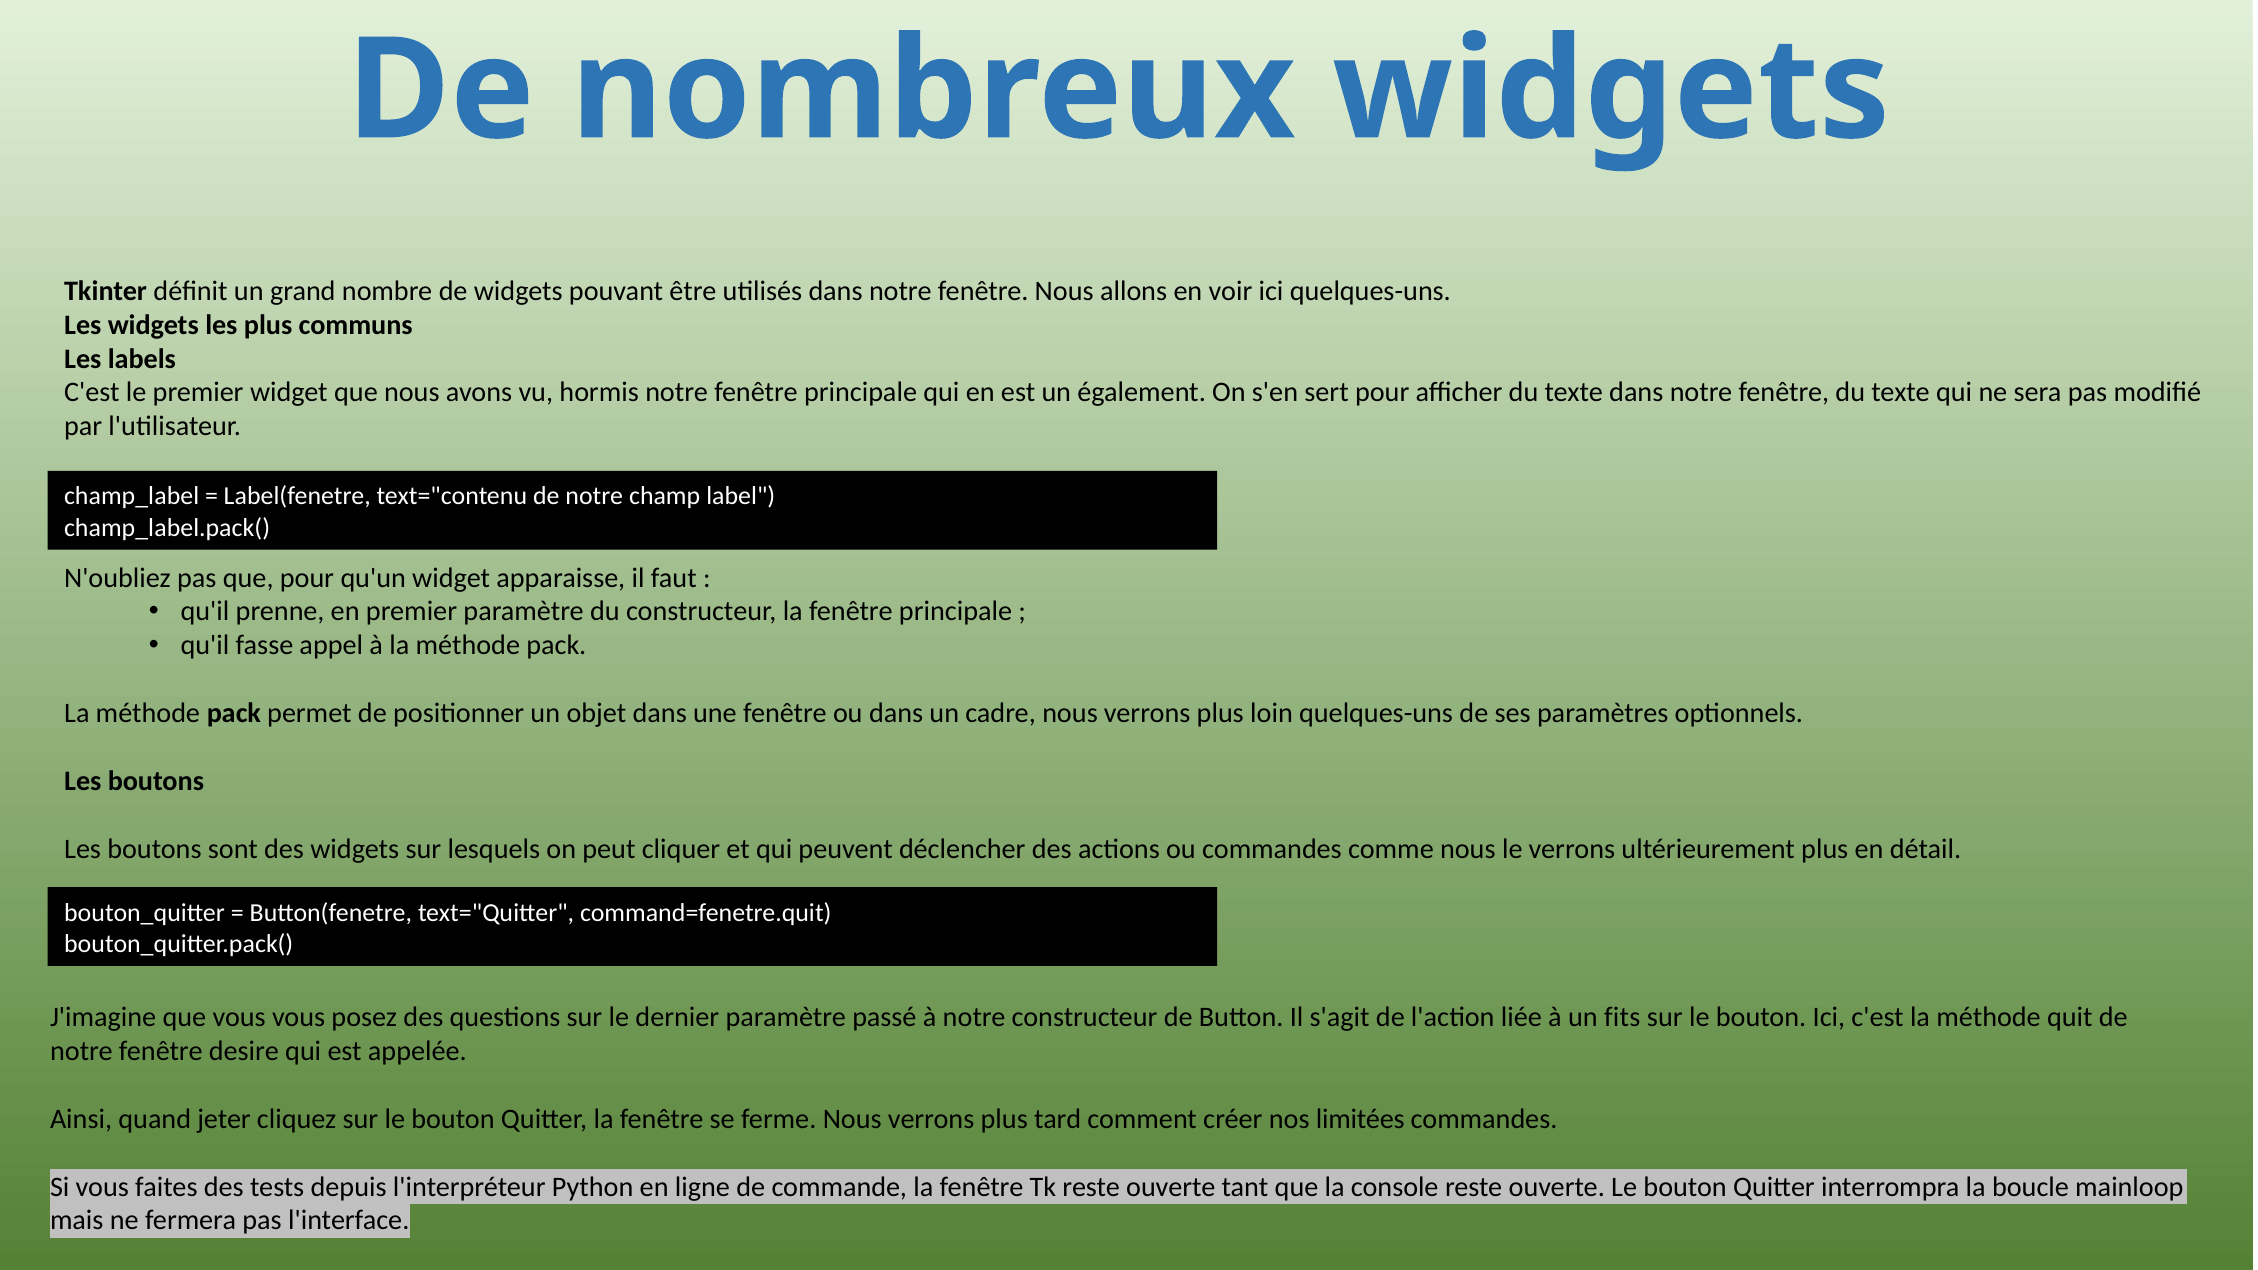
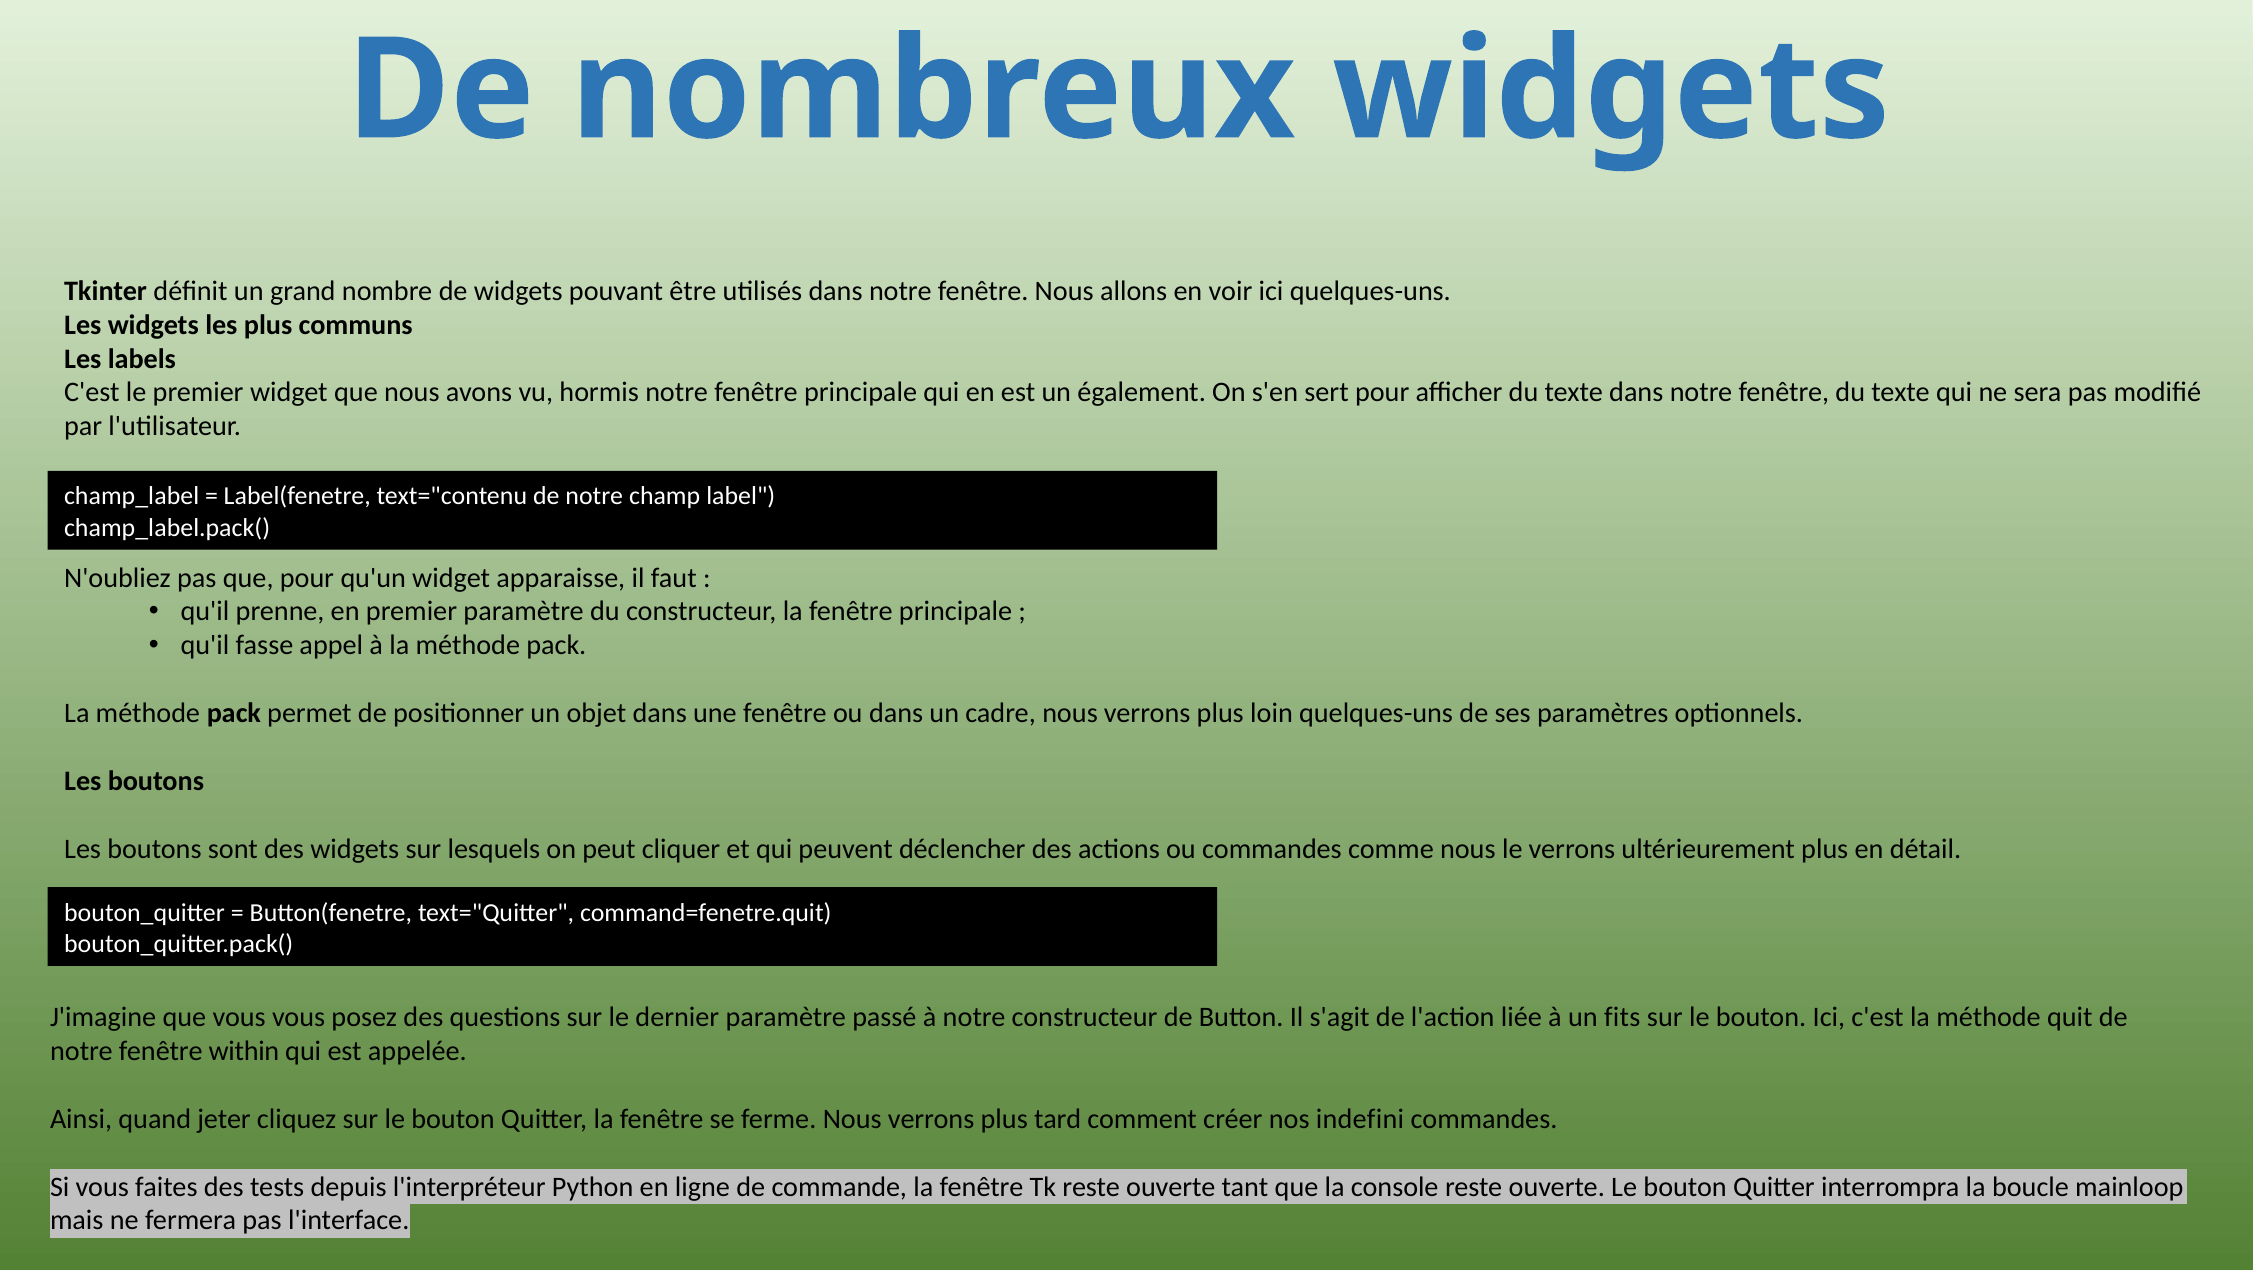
desire: desire -> within
limitées: limitées -> indefini
